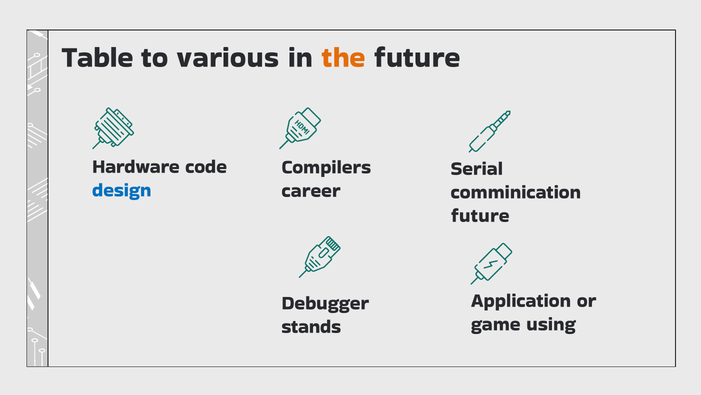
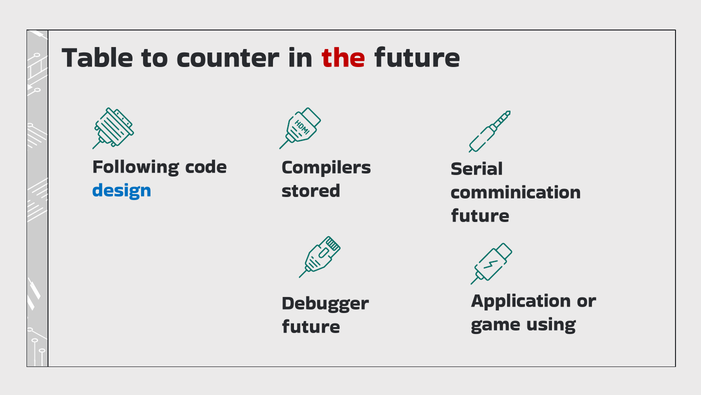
various: various -> counter
the colour: orange -> red
Hardware: Hardware -> Following
career: career -> stored
stands at (311, 326): stands -> future
